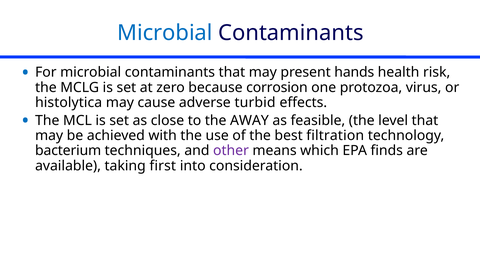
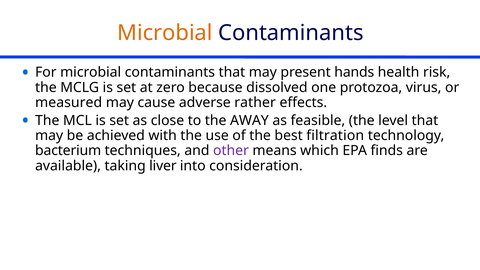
Microbial at (165, 33) colour: blue -> orange
corrosion: corrosion -> dissolved
histolytica: histolytica -> measured
turbid: turbid -> rather
first: first -> liver
